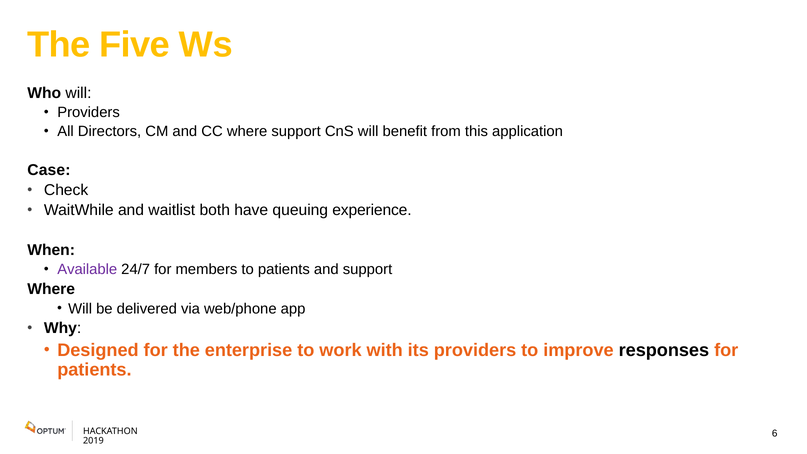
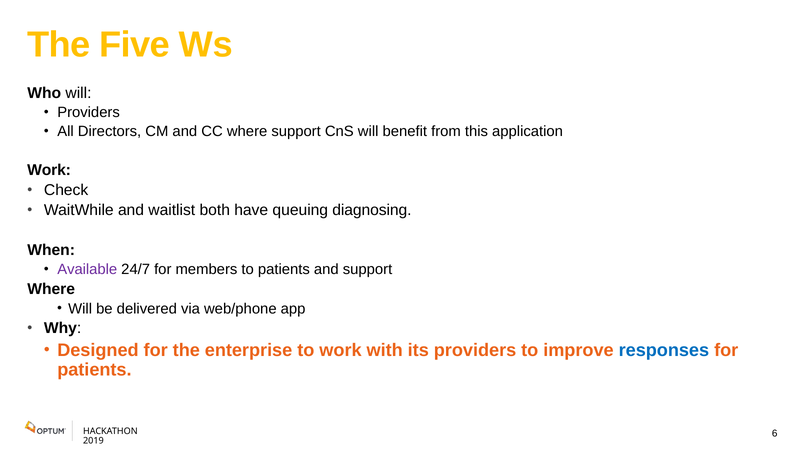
Case at (49, 170): Case -> Work
experience: experience -> diagnosing
responses colour: black -> blue
